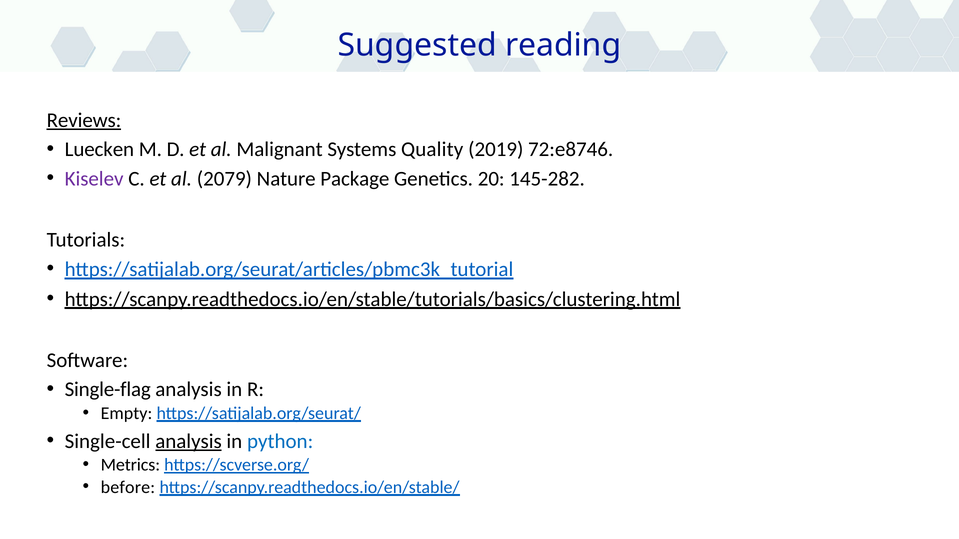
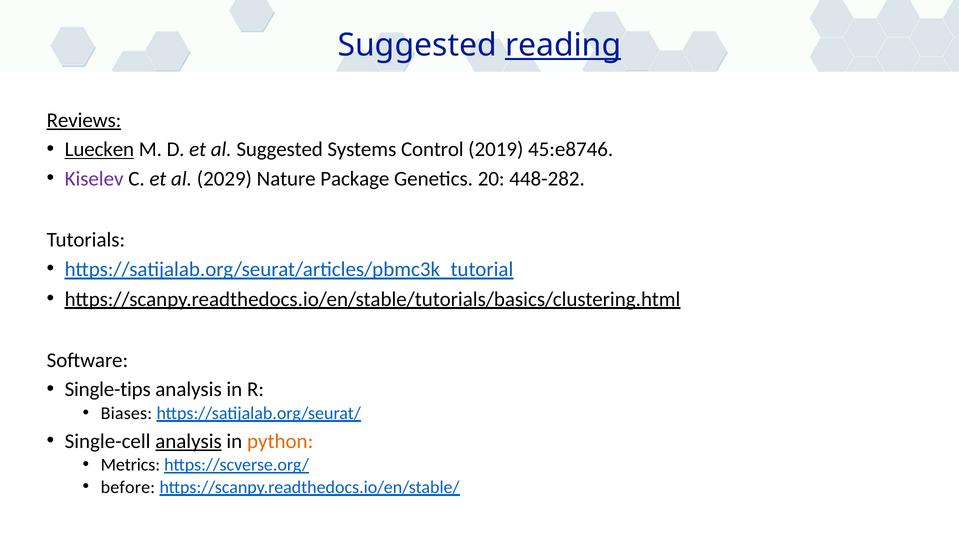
reading underline: none -> present
Luecken underline: none -> present
al Malignant: Malignant -> Suggested
Quality: Quality -> Control
72:e8746: 72:e8746 -> 45:e8746
2079: 2079 -> 2029
145-282: 145-282 -> 448-282
Single-flag: Single-flag -> Single-tips
Empty: Empty -> Biases
python colour: blue -> orange
